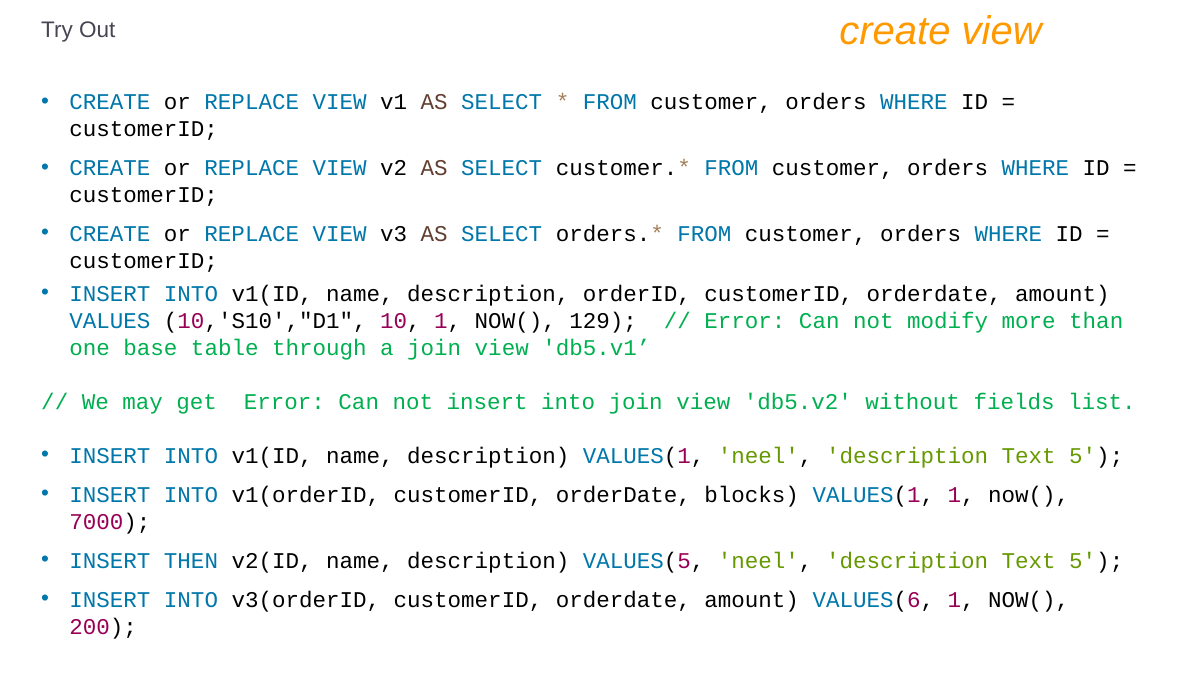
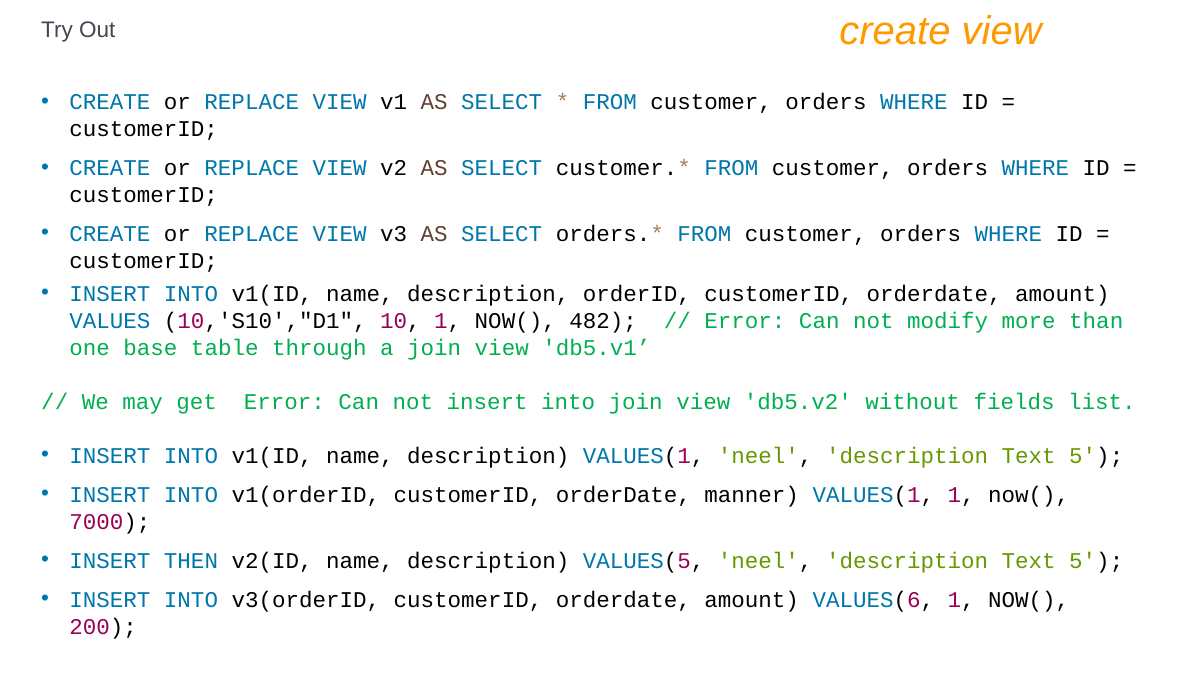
129: 129 -> 482
blocks: blocks -> manner
